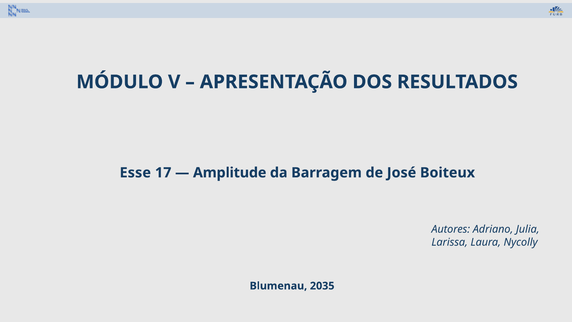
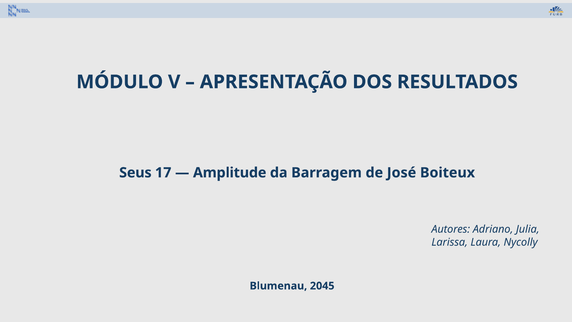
Esse: Esse -> Seus
2035: 2035 -> 2045
